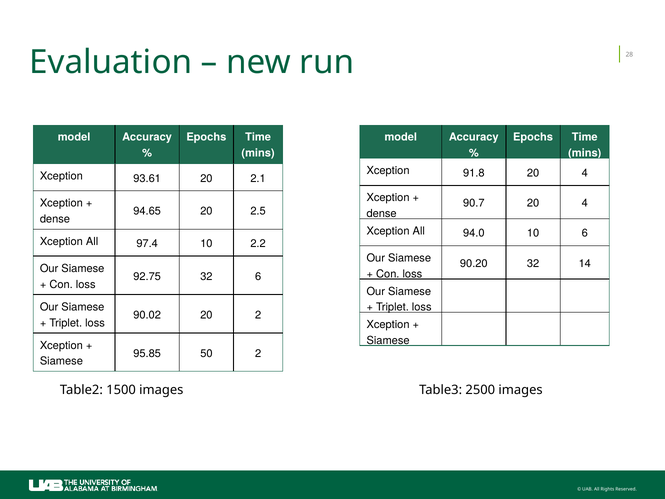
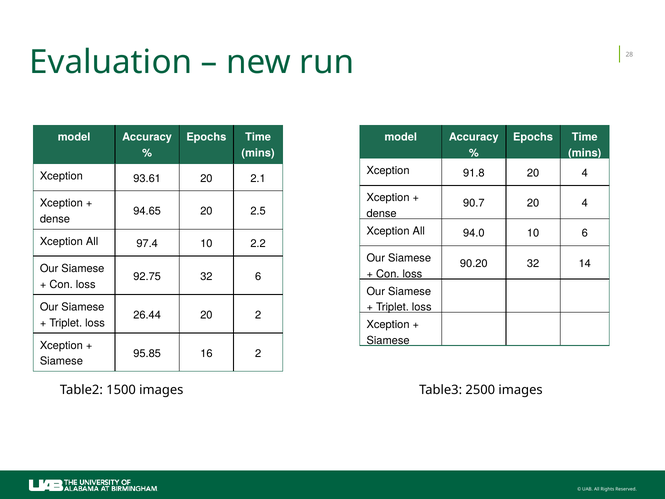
90.02: 90.02 -> 26.44
50: 50 -> 16
